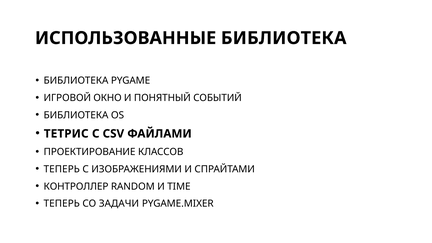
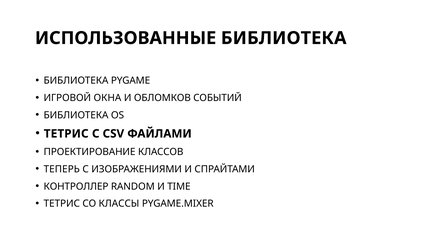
ОКНО: ОКНО -> ОКНА
ПОНЯТНЫЙ: ПОНЯТНЫЙ -> ОБЛОМКОВ
ТЕПЕРЬ at (62, 204): ТЕПЕРЬ -> ТЕТРИС
ЗАДАЧИ: ЗАДАЧИ -> КЛАССЫ
